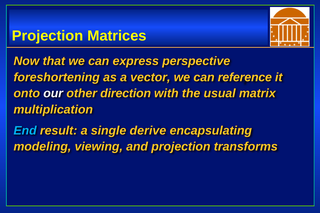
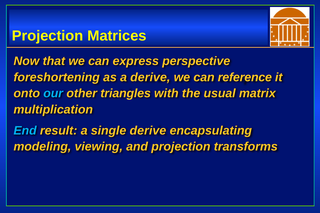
a vector: vector -> derive
our colour: white -> light blue
direction: direction -> triangles
